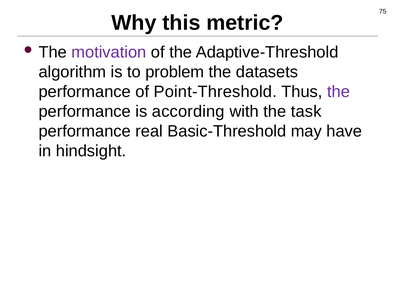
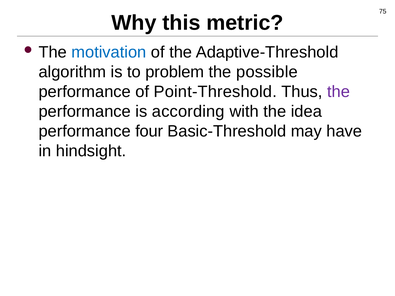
motivation colour: purple -> blue
datasets: datasets -> possible
task: task -> idea
real: real -> four
